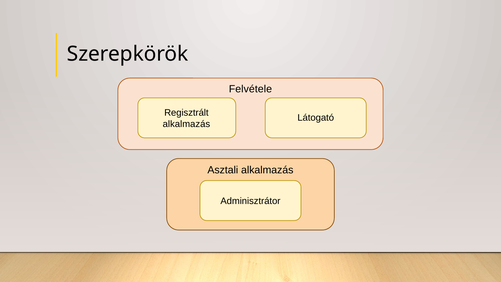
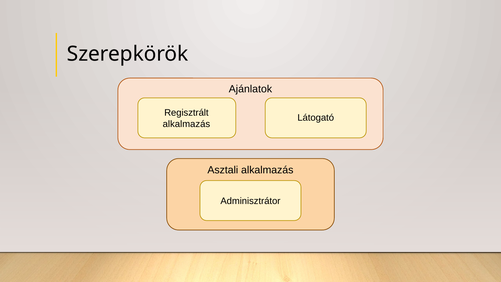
Felvétele: Felvétele -> Ajánlatok
